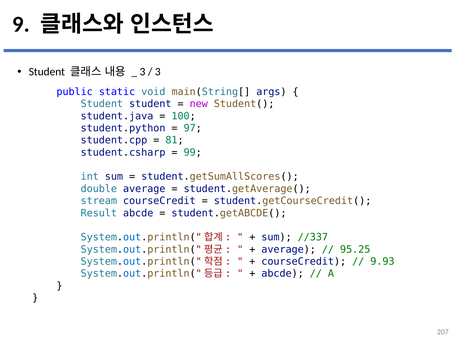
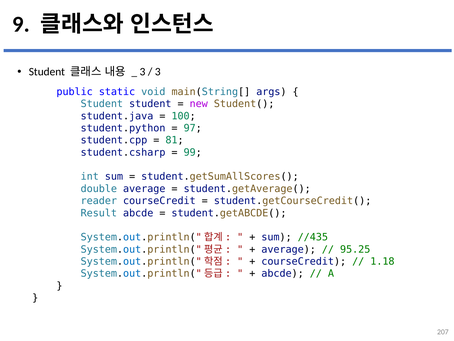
stream: stream -> reader
//337: //337 -> //435
9.93: 9.93 -> 1.18
